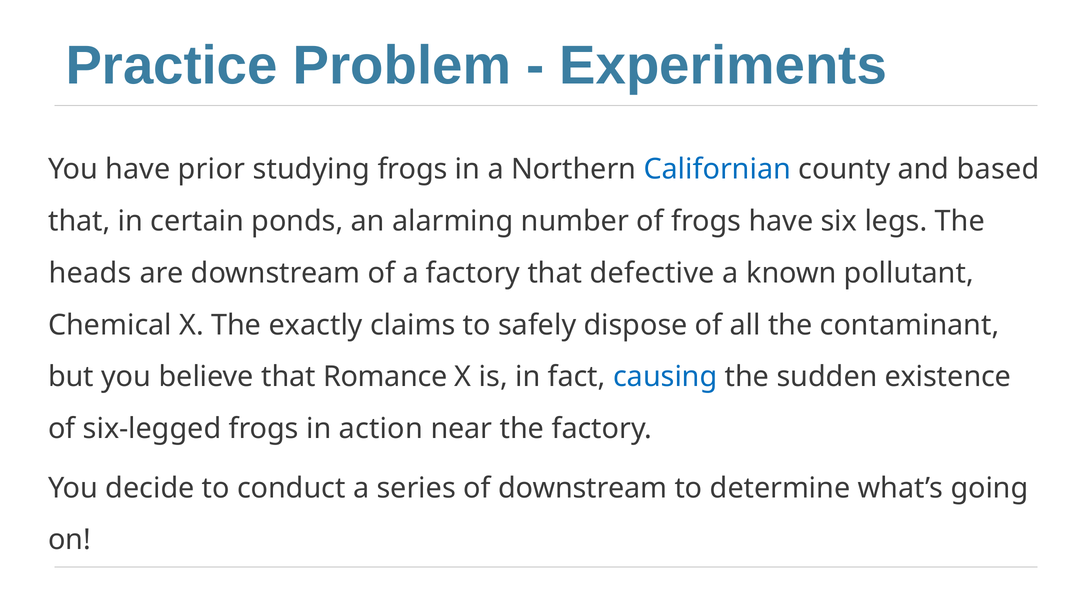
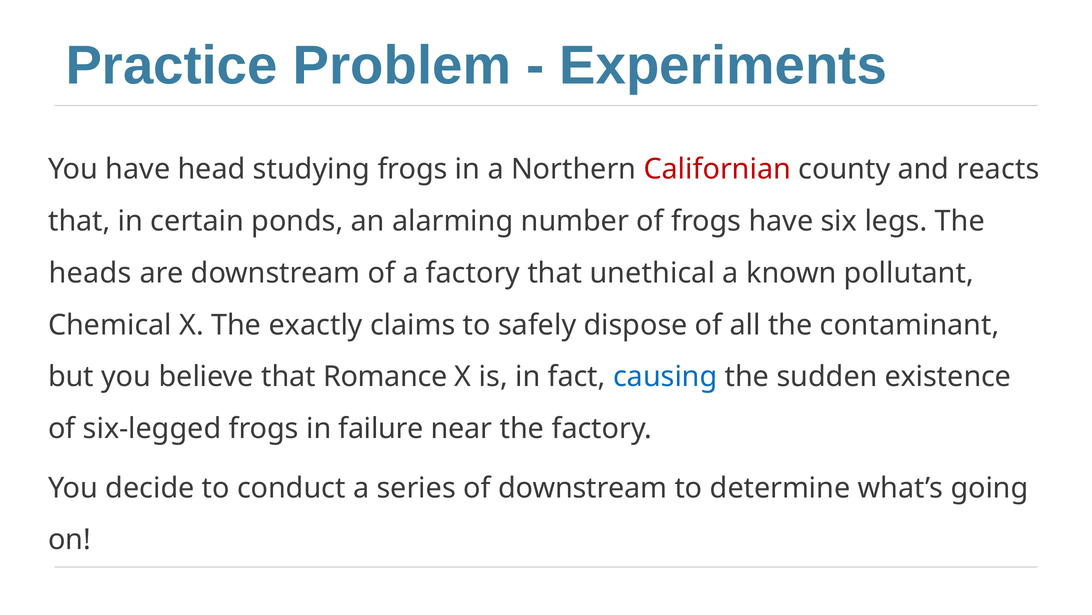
prior: prior -> head
Californian colour: blue -> red
based: based -> reacts
defective: defective -> unethical
action: action -> failure
